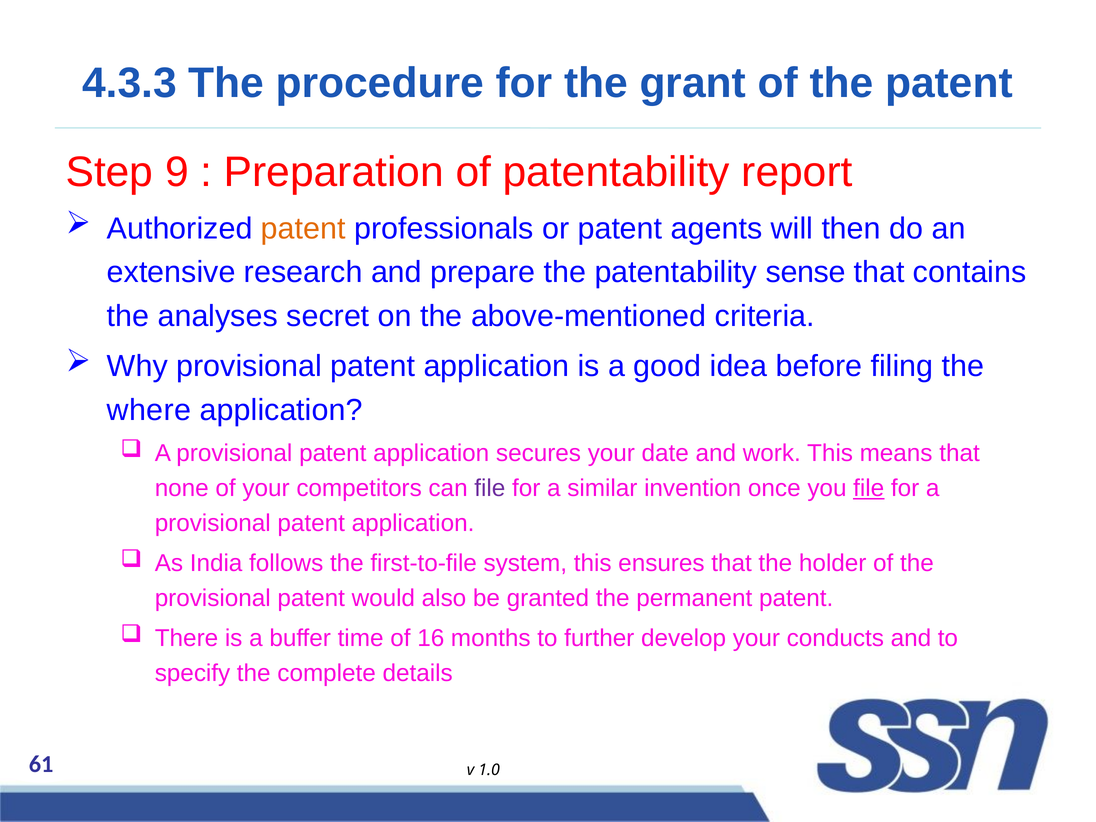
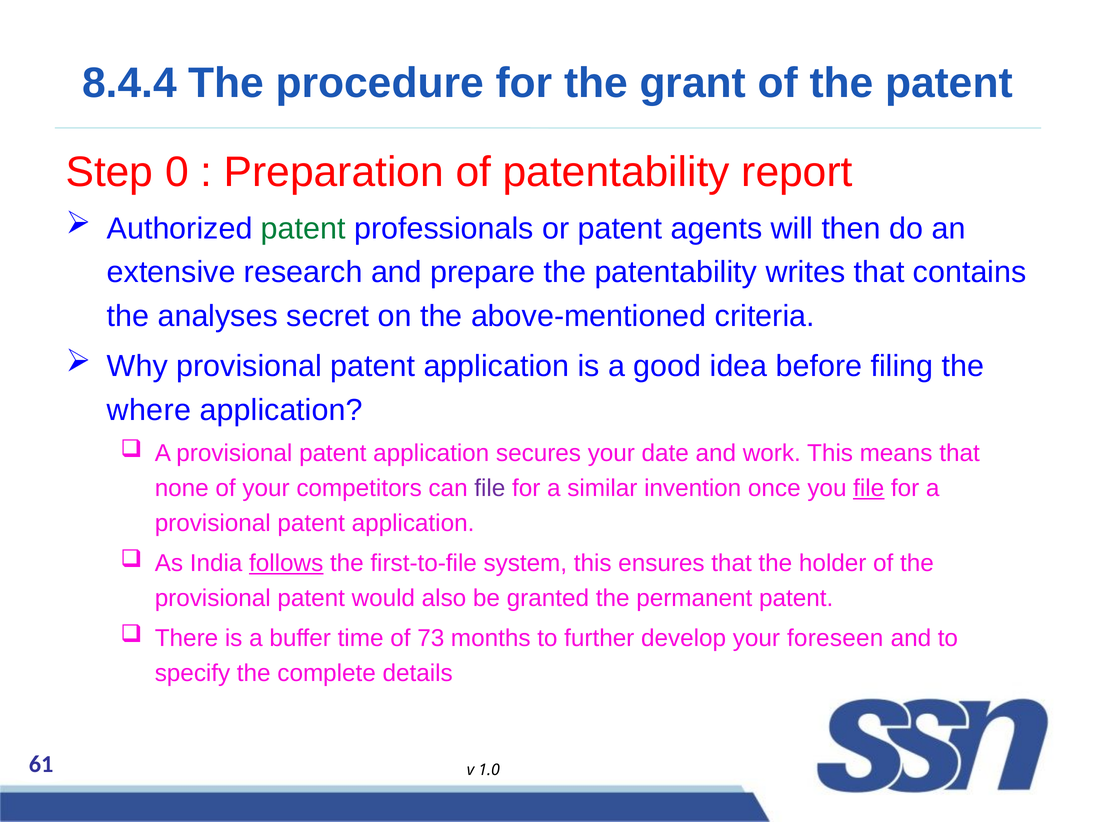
4.3.3: 4.3.3 -> 8.4.4
9: 9 -> 0
patent at (303, 229) colour: orange -> green
sense: sense -> writes
follows underline: none -> present
16: 16 -> 73
conducts: conducts -> foreseen
